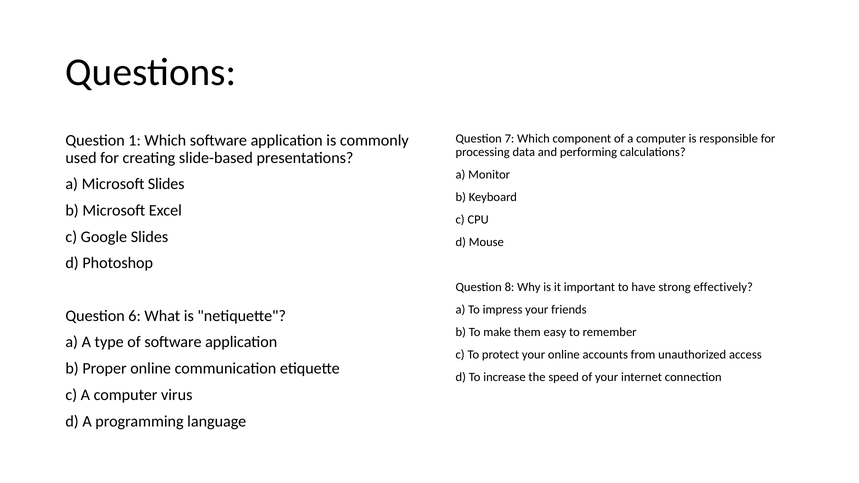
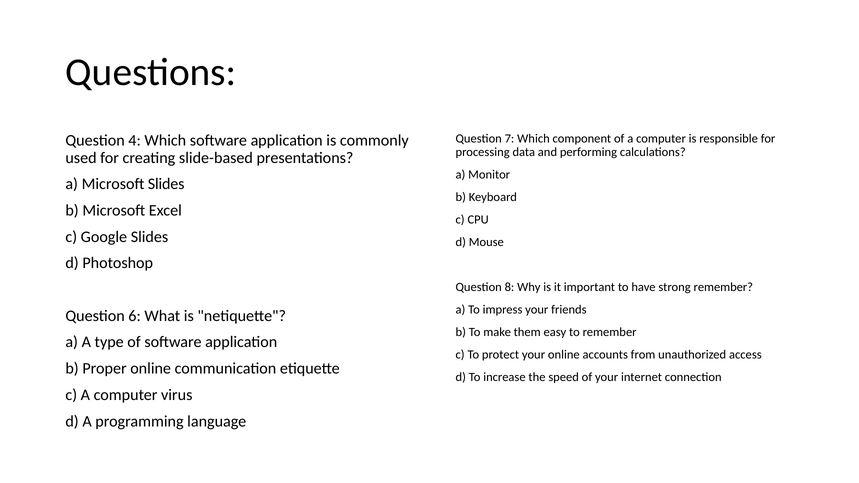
1: 1 -> 4
strong effectively: effectively -> remember
